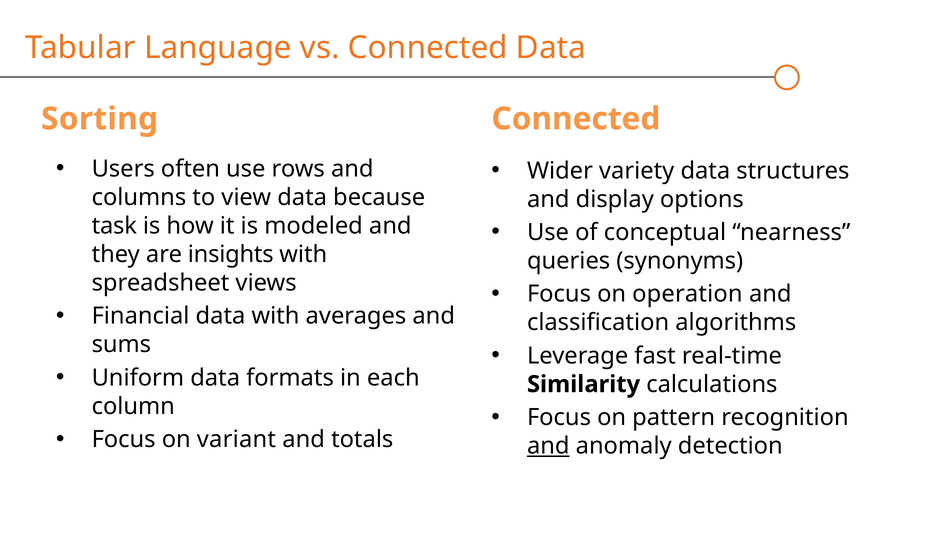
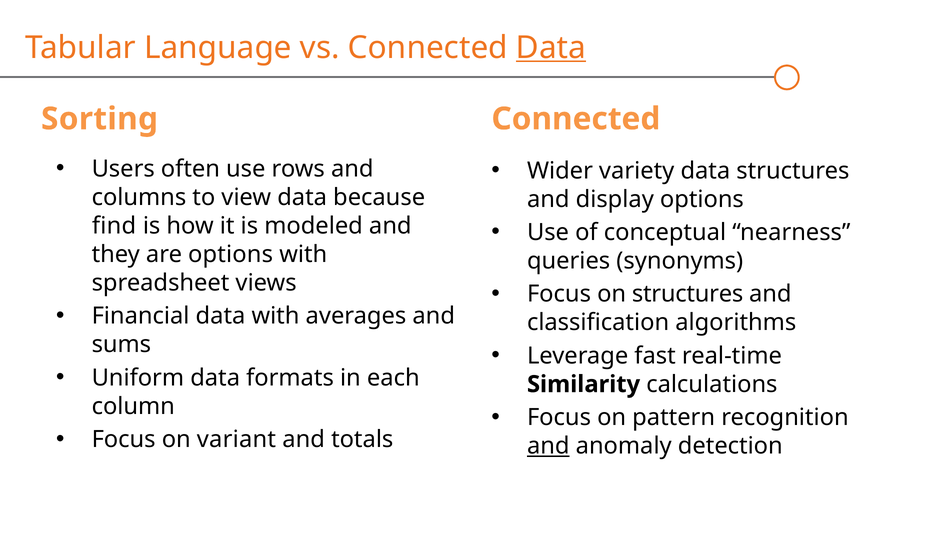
Data at (551, 48) underline: none -> present
task: task -> find
are insights: insights -> options
on operation: operation -> structures
